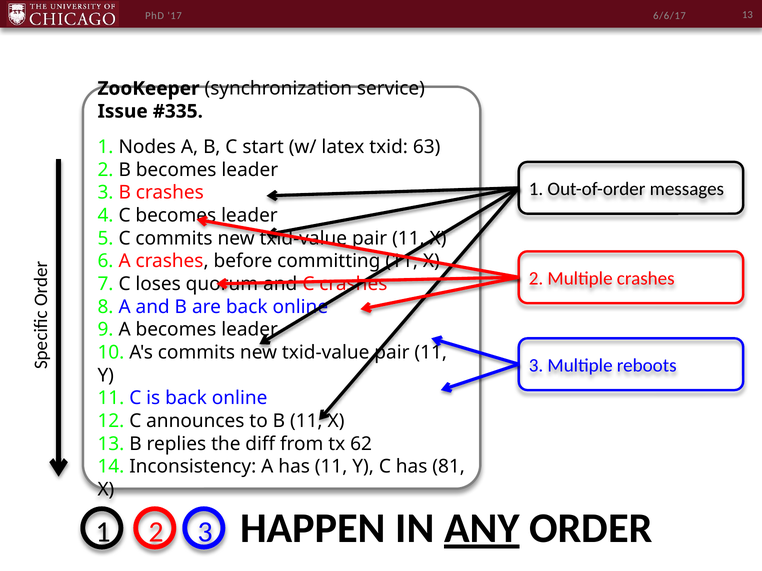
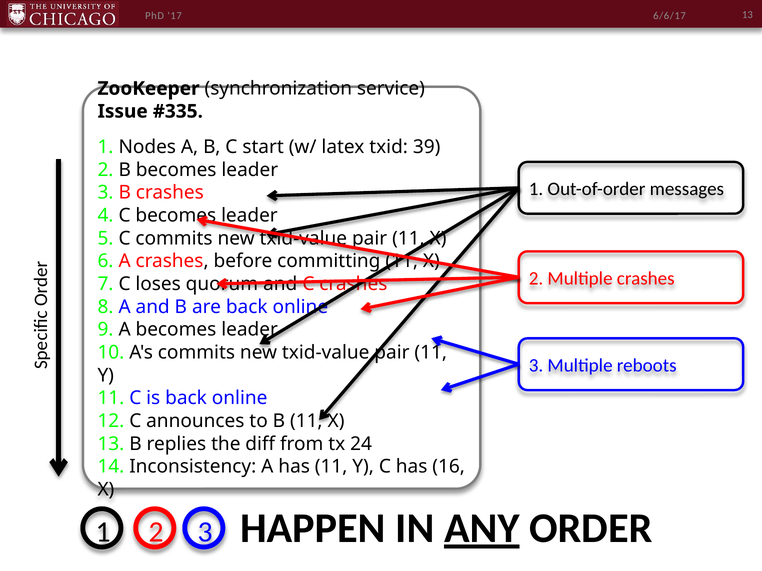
63: 63 -> 39
62: 62 -> 24
81: 81 -> 16
